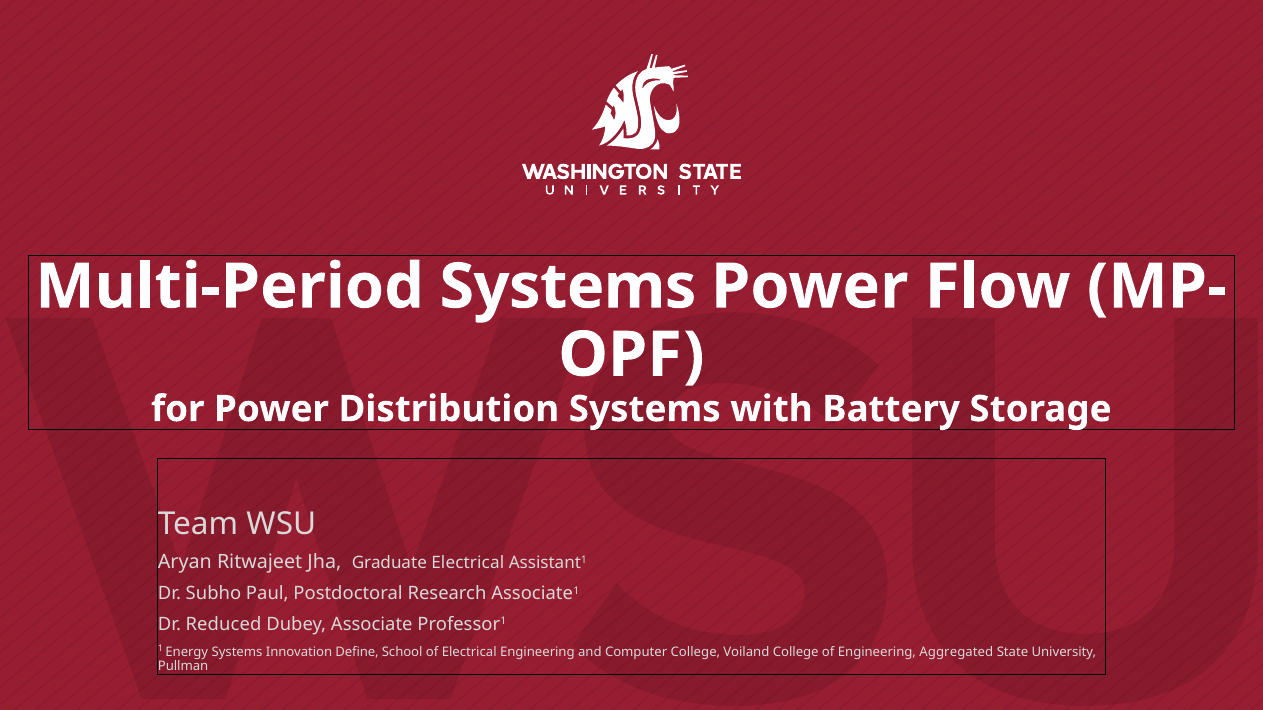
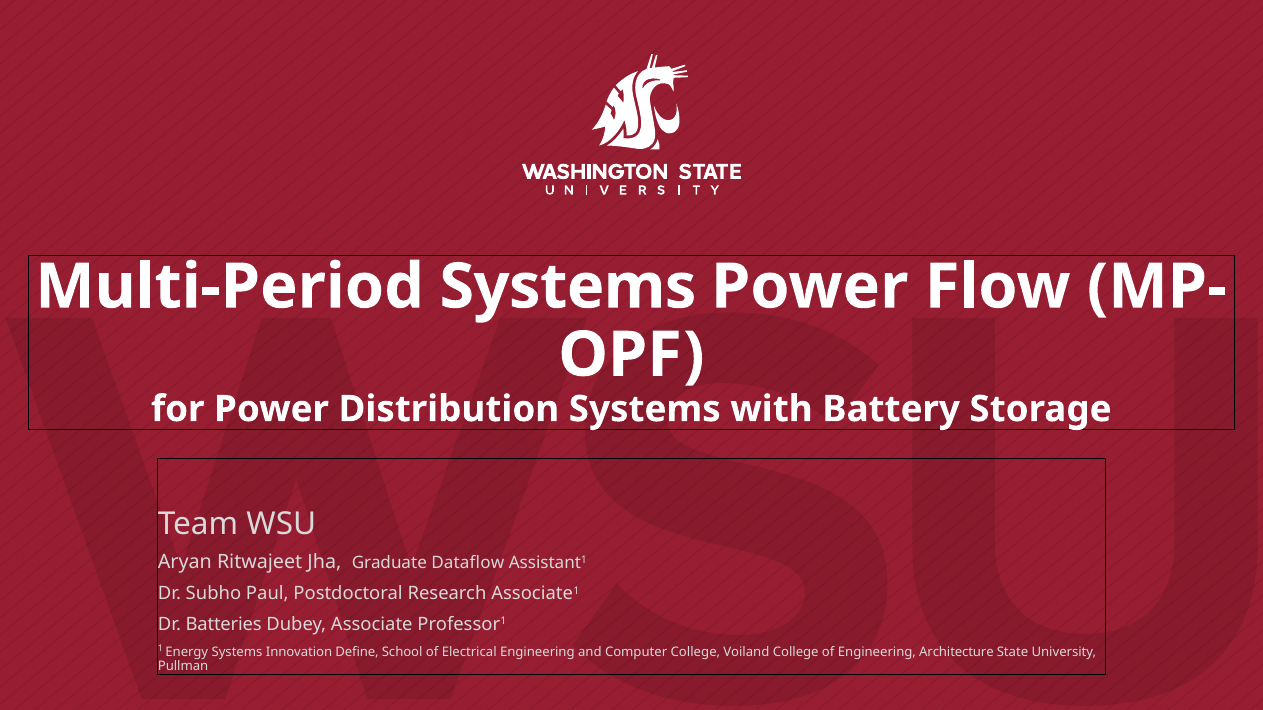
Graduate Electrical: Electrical -> Dataflow
Reduced: Reduced -> Batteries
Aggregated: Aggregated -> Architecture
